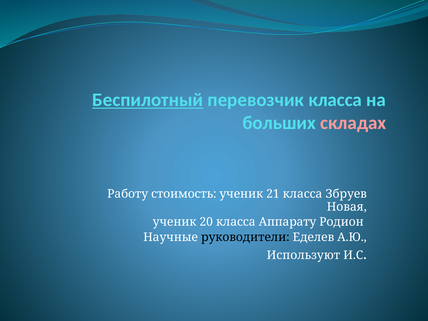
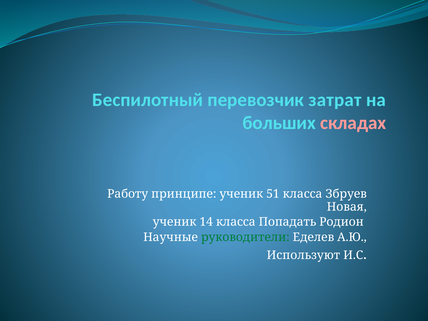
Беспилотный underline: present -> none
перевозчик класса: класса -> затрат
стоимость: стоимость -> принципе
21: 21 -> 51
20: 20 -> 14
Аппарату: Аппарату -> Попадать
руководители colour: black -> green
